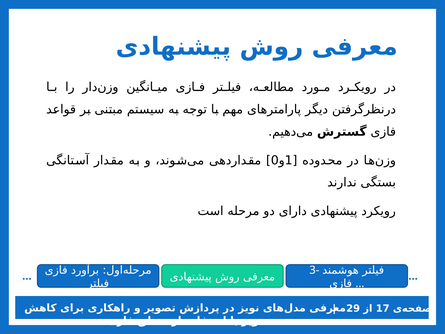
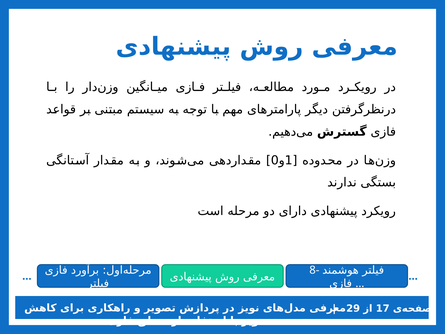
3-: 3- -> 8-
